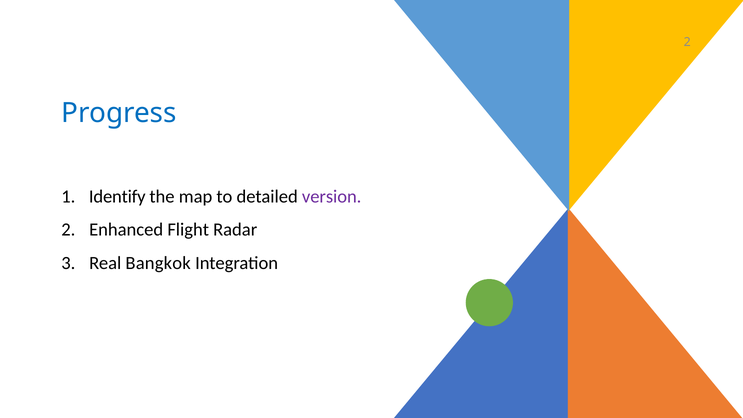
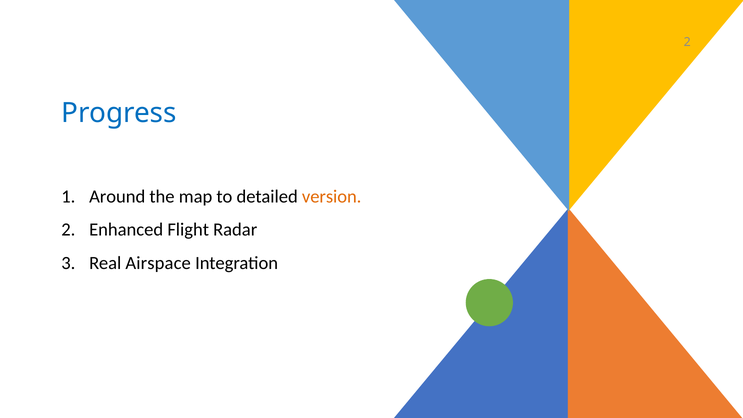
Identify: Identify -> Around
version colour: purple -> orange
Bangkok: Bangkok -> Airspace
